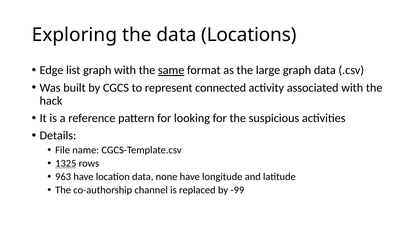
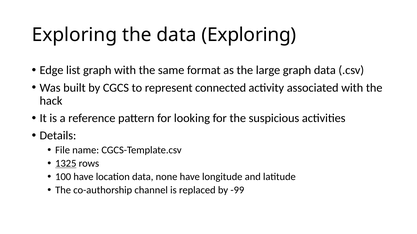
data Locations: Locations -> Exploring
same underline: present -> none
963: 963 -> 100
